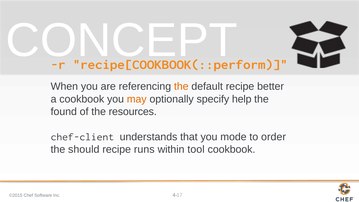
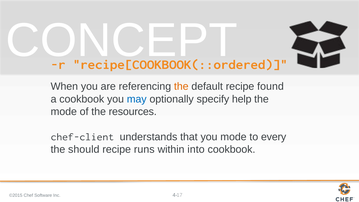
recipe[COOKBOOK(::perform: recipe[COOKBOOK(::perform -> recipe[COOKBOOK(::ordered
better: better -> found
may colour: orange -> blue
found at (64, 112): found -> mode
order: order -> every
tool: tool -> into
